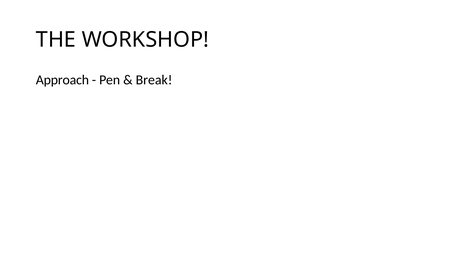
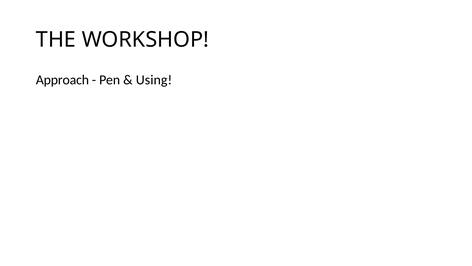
Break: Break -> Using
